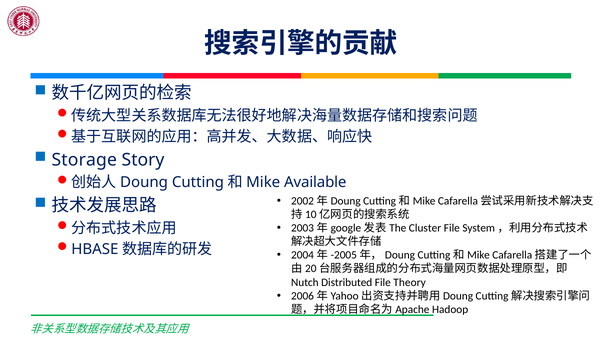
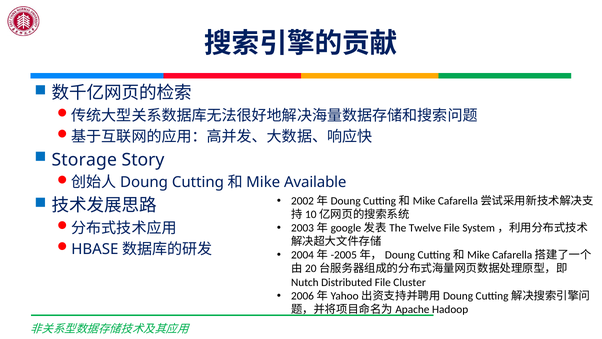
Cluster: Cluster -> Twelve
Theory: Theory -> Cluster
